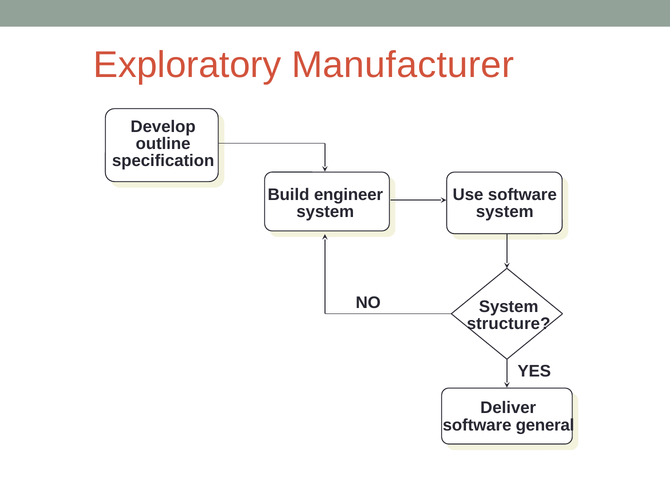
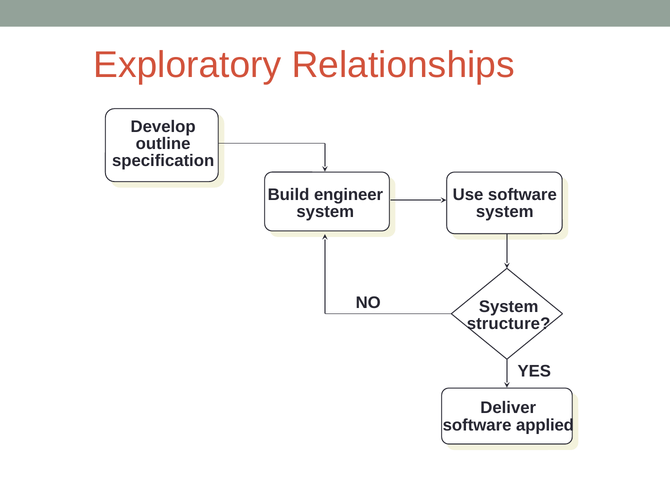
Manufacturer: Manufacturer -> Relationships
general: general -> applied
